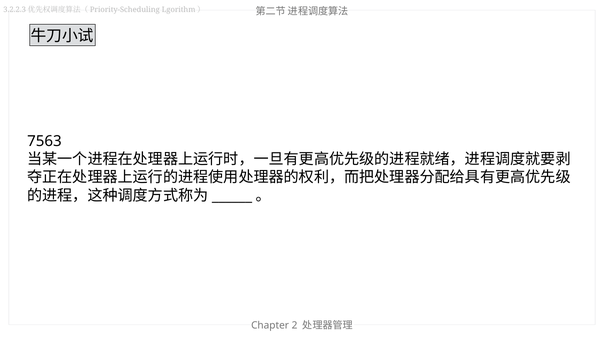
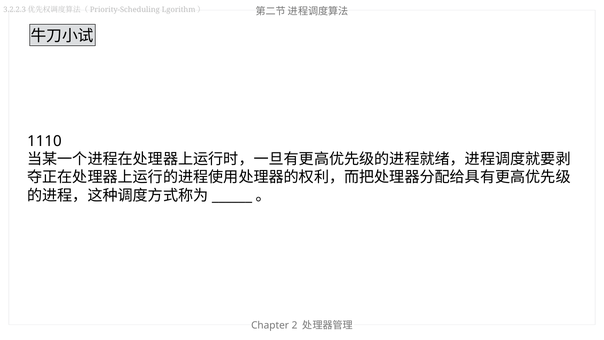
7563: 7563 -> 1110
